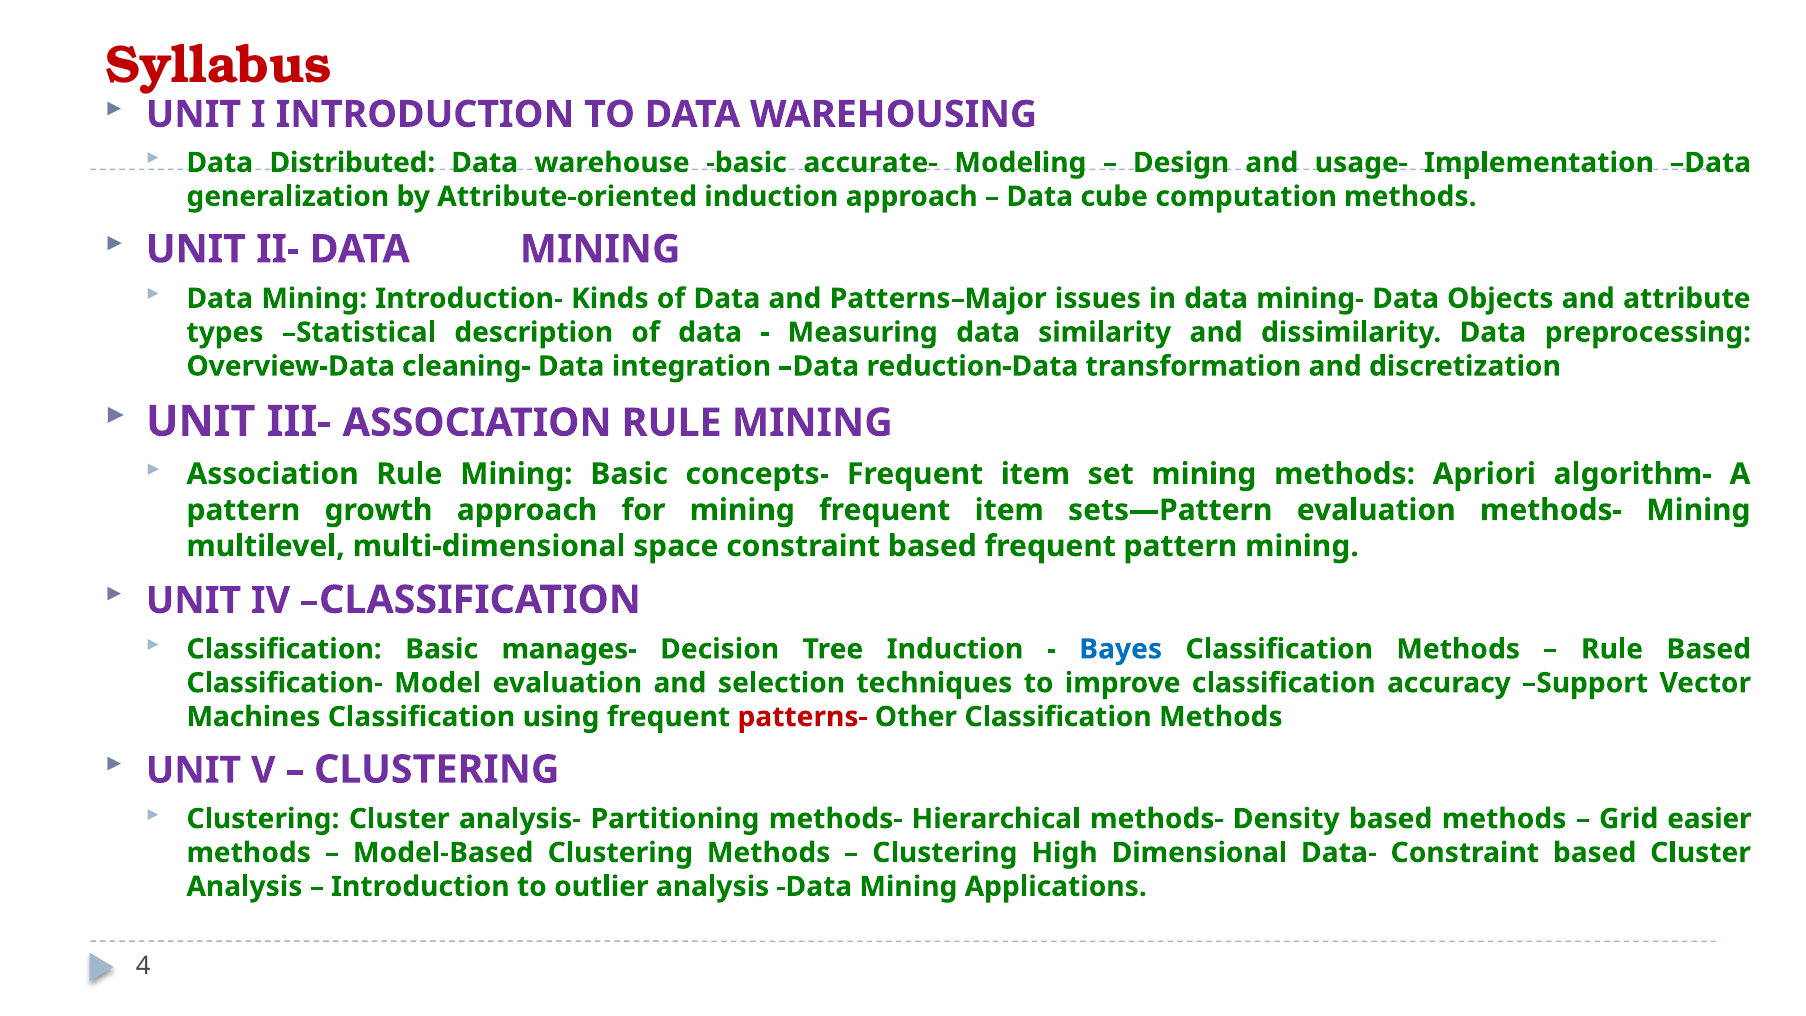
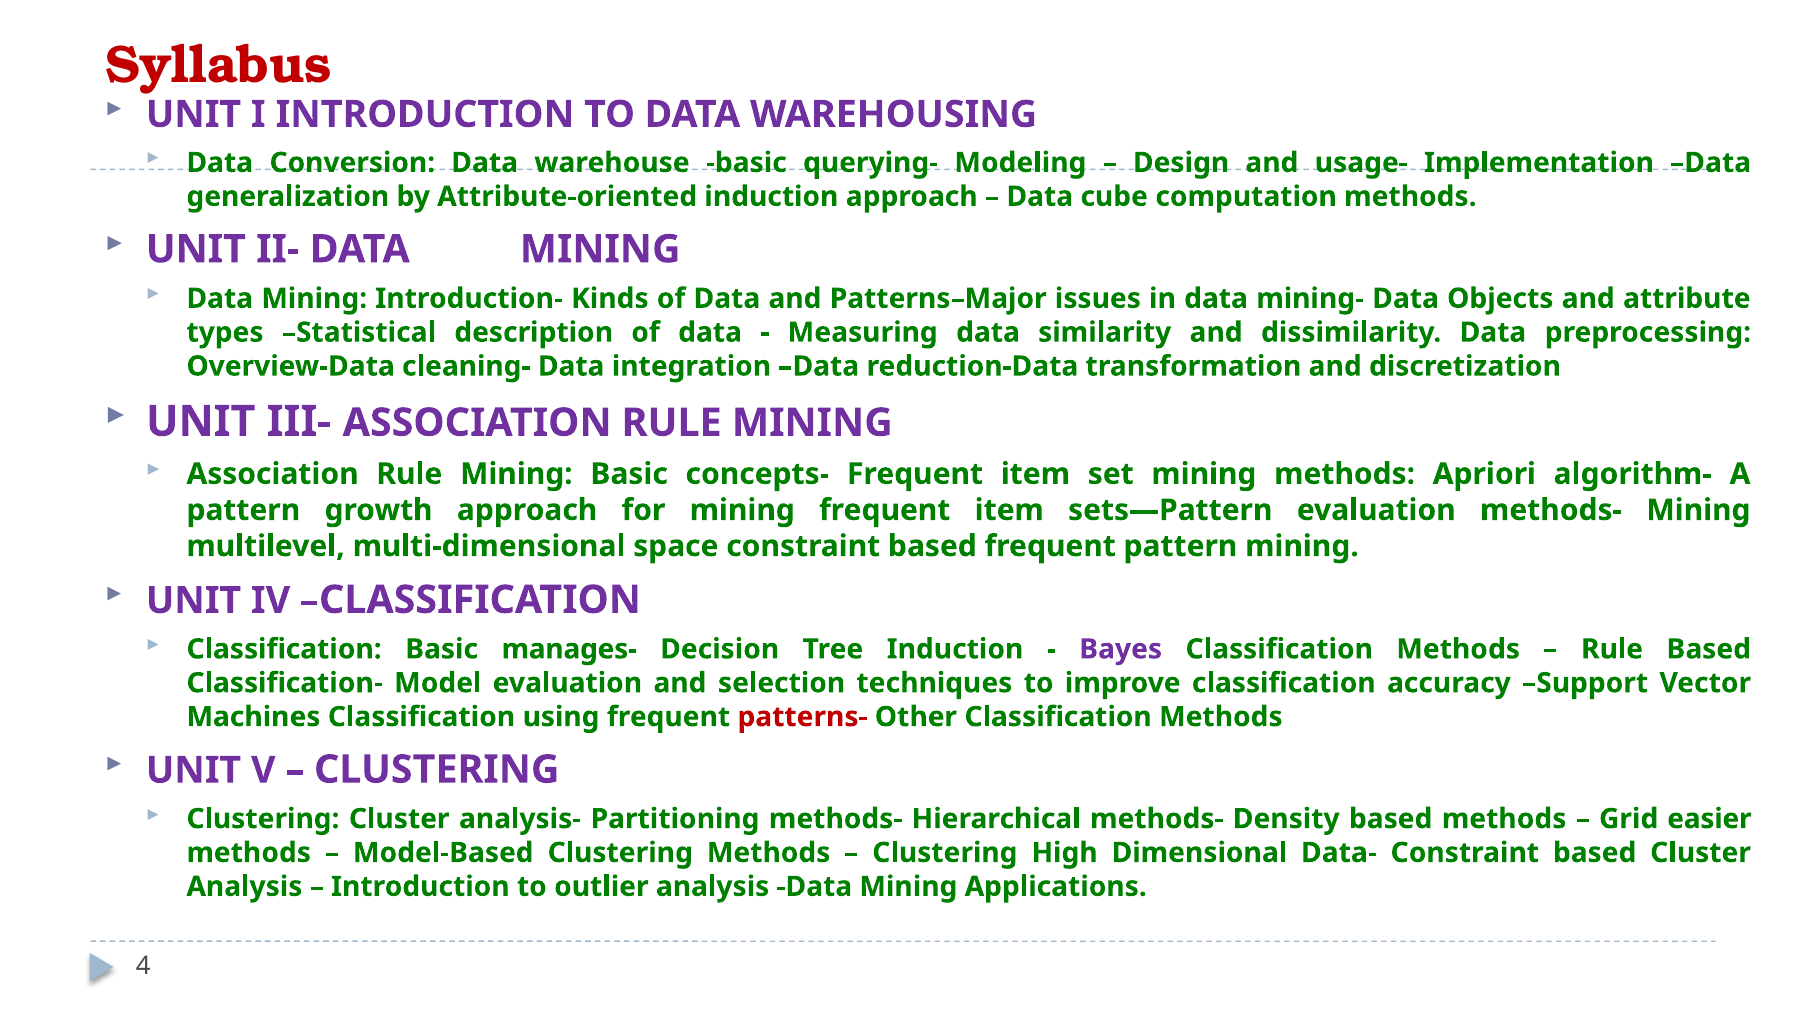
Distributed: Distributed -> Conversion
accurate-: accurate- -> querying-
Bayes colour: blue -> purple
